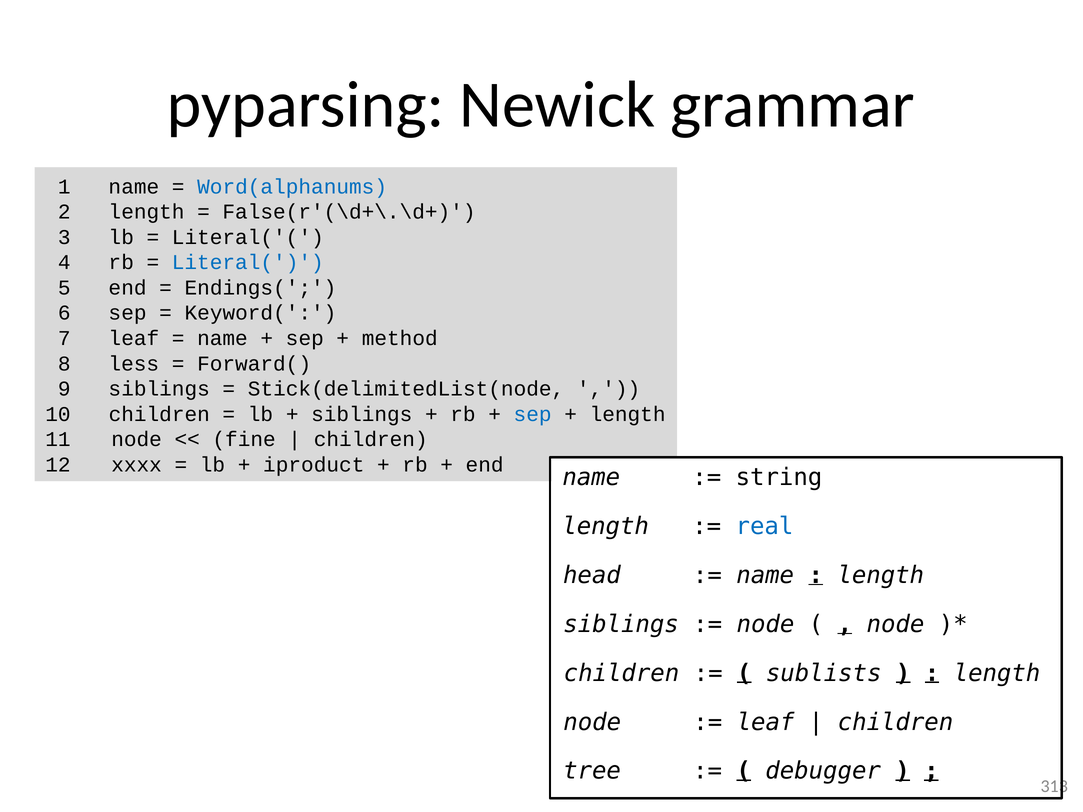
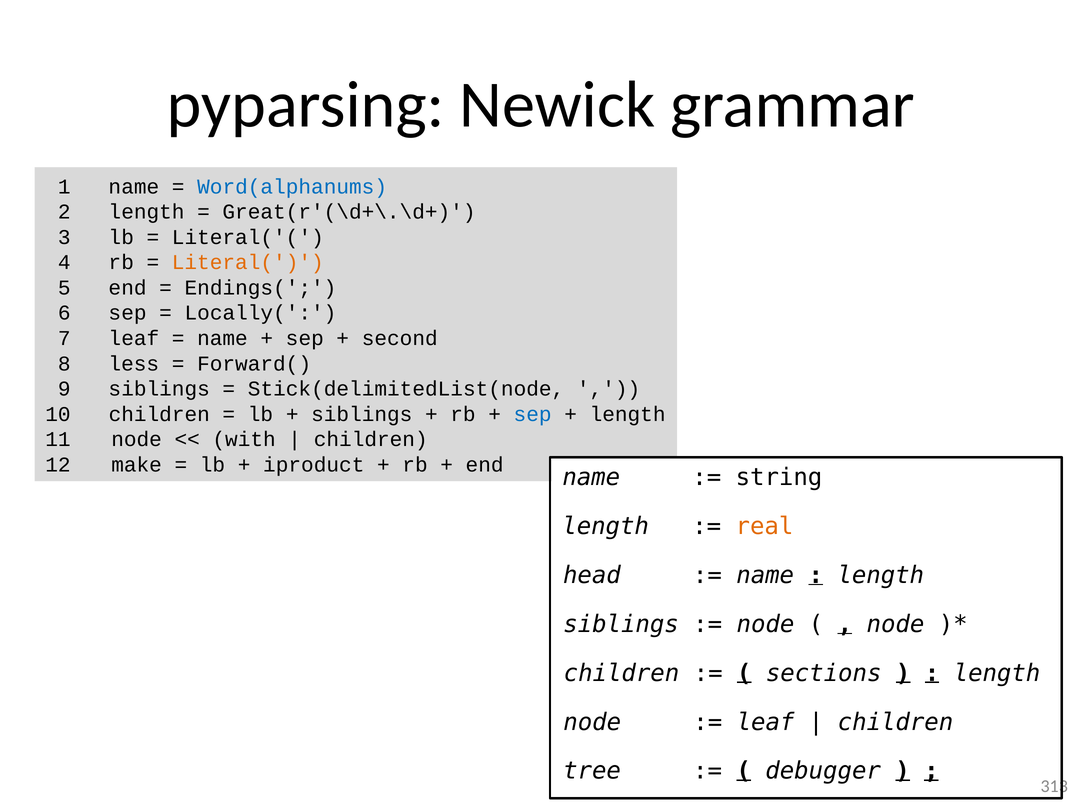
False(r'(\d+\.\d+: False(r'(\d+\.\d+ -> Great(r'(\d+\.\d+
Literal( colour: blue -> orange
Keyword(: Keyword( -> Locally(
method: method -> second
fine: fine -> with
xxxx: xxxx -> make
real colour: blue -> orange
sublists: sublists -> sections
